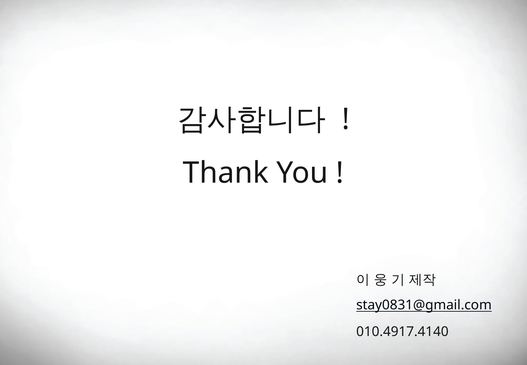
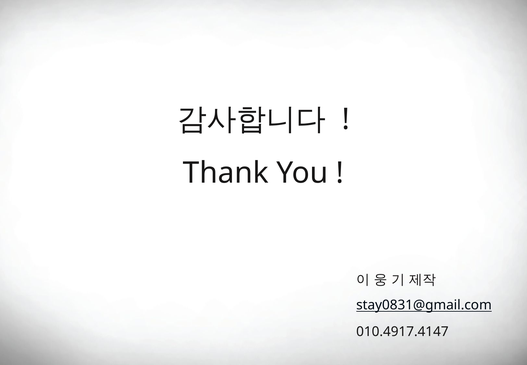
010.4917.4140: 010.4917.4140 -> 010.4917.4147
